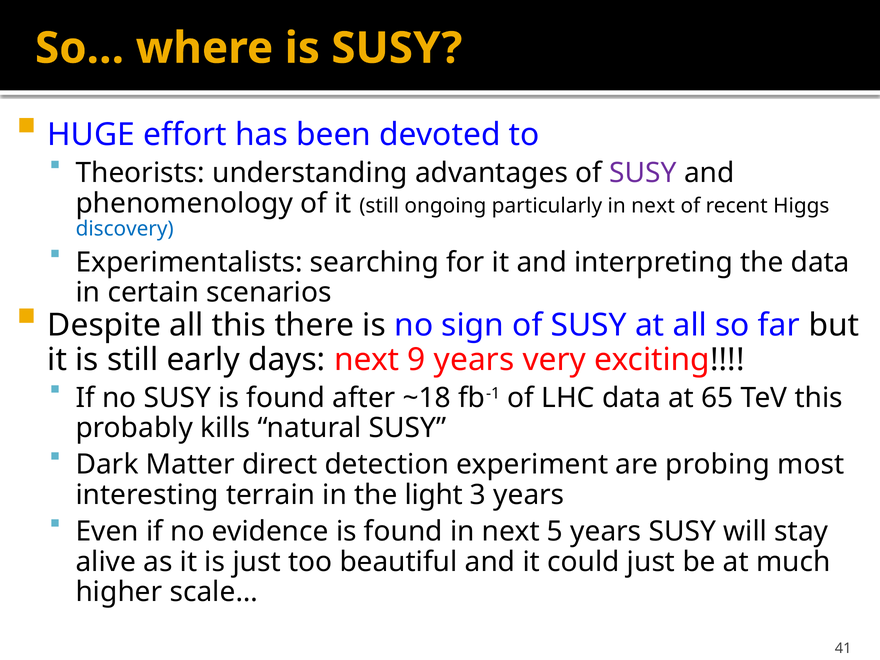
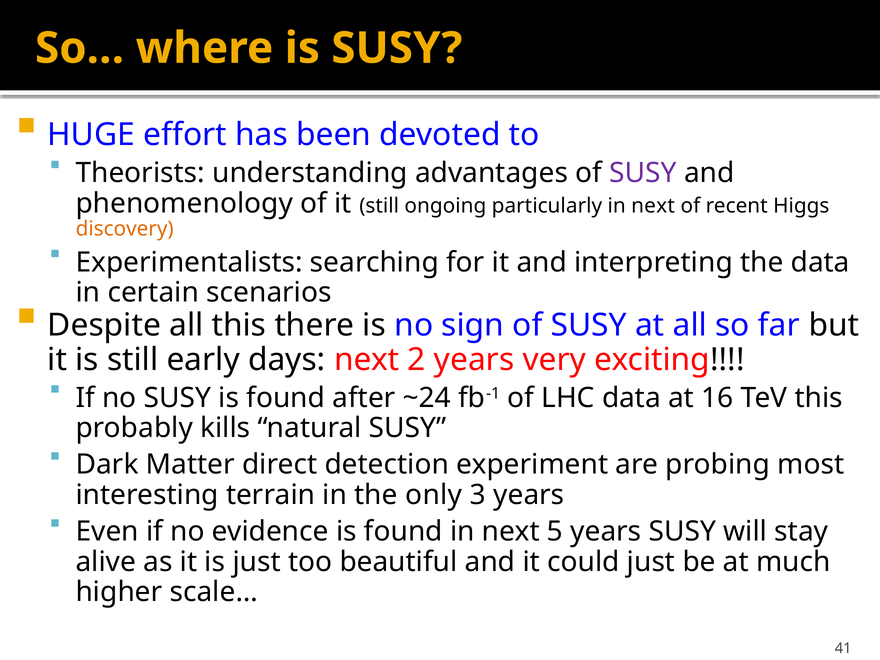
discovery colour: blue -> orange
9: 9 -> 2
~18: ~18 -> ~24
65: 65 -> 16
light: light -> only
